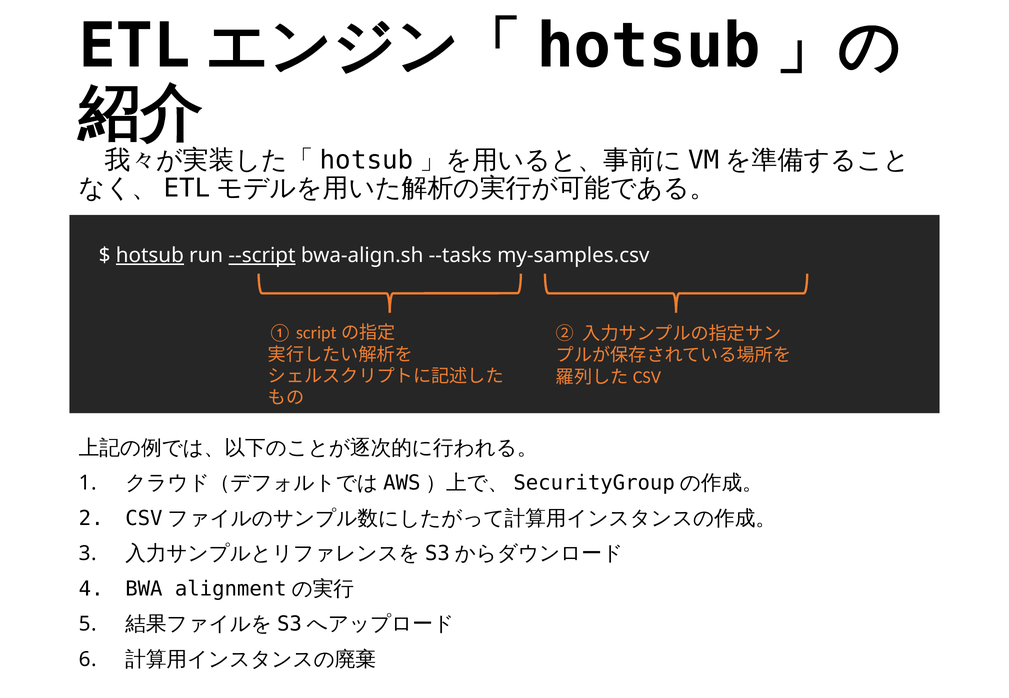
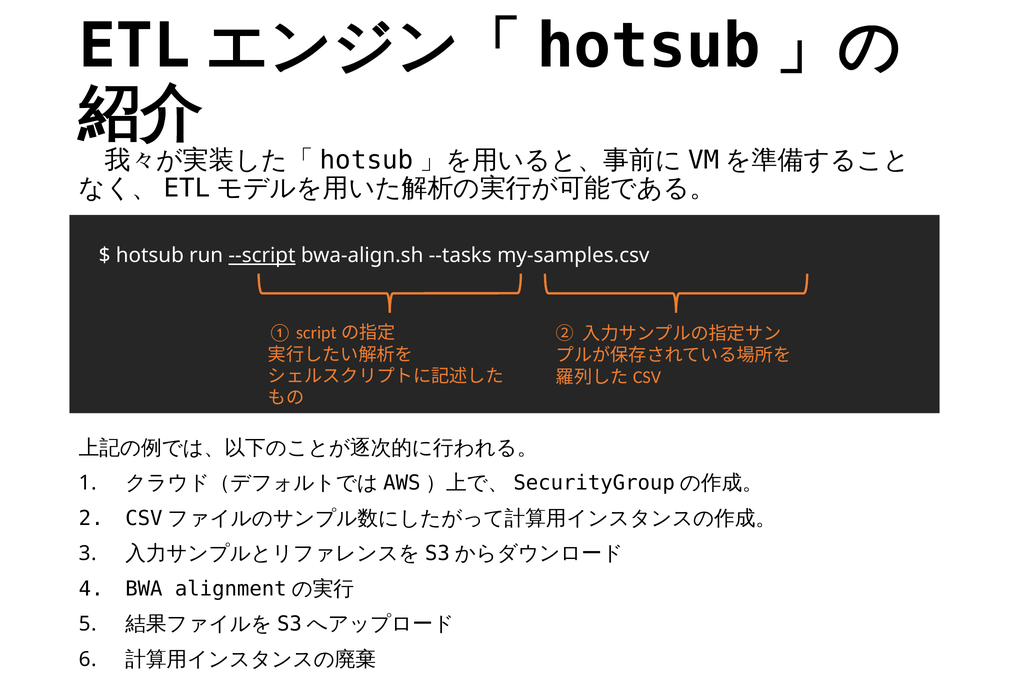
hotsub at (150, 255) underline: present -> none
